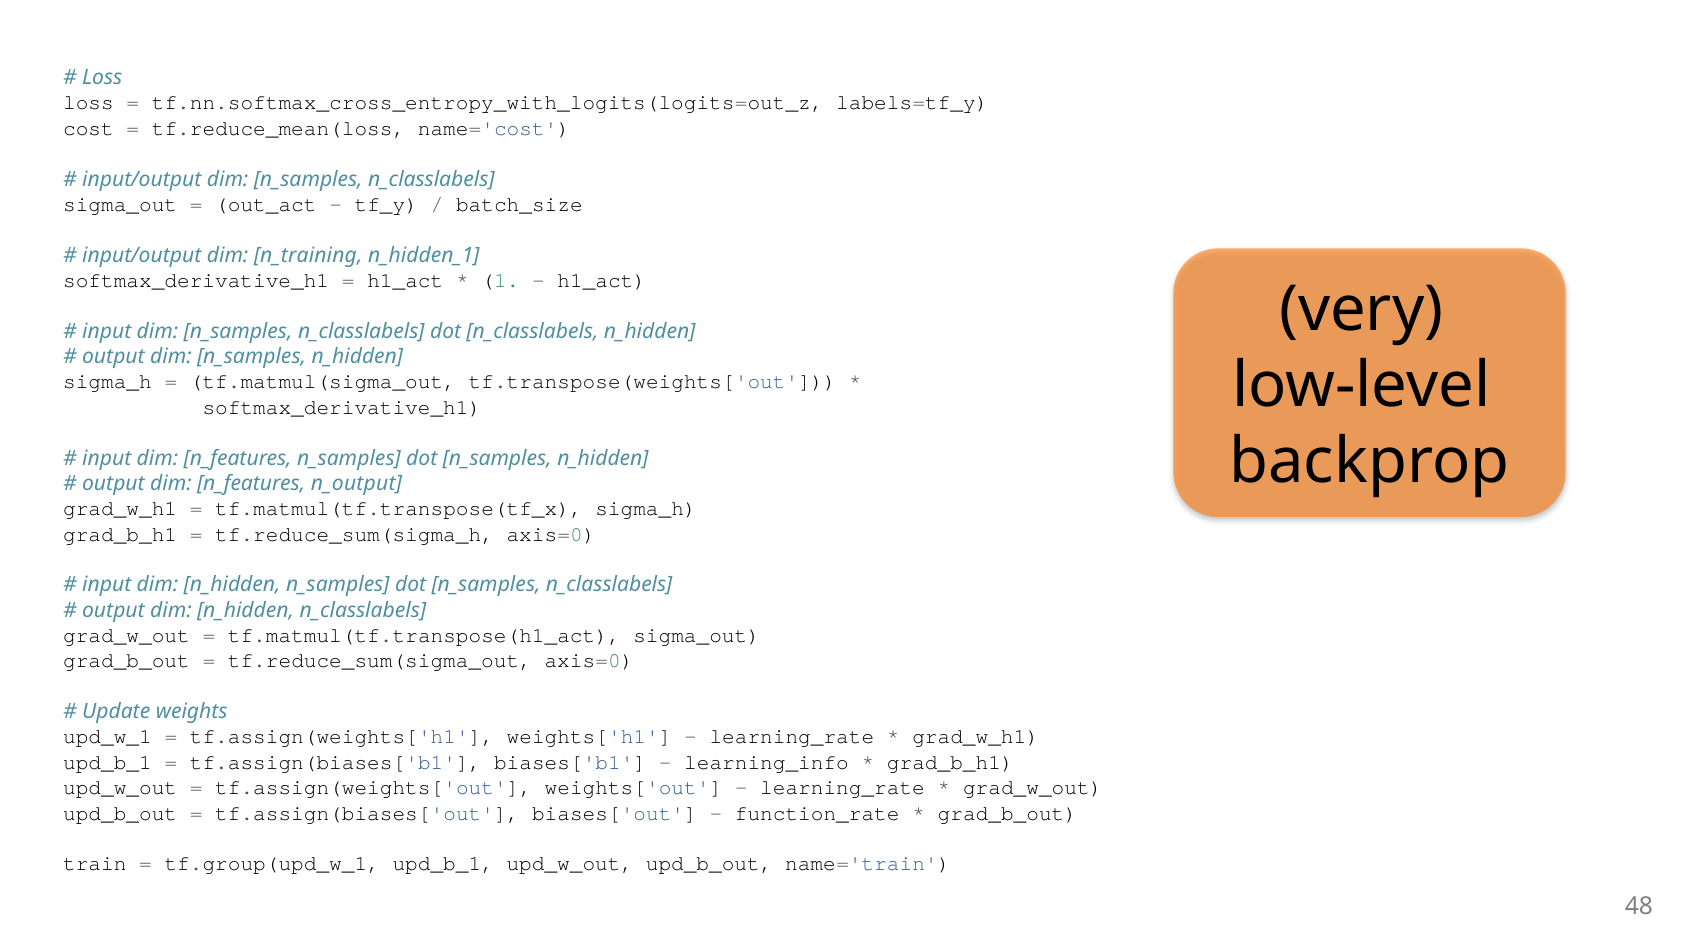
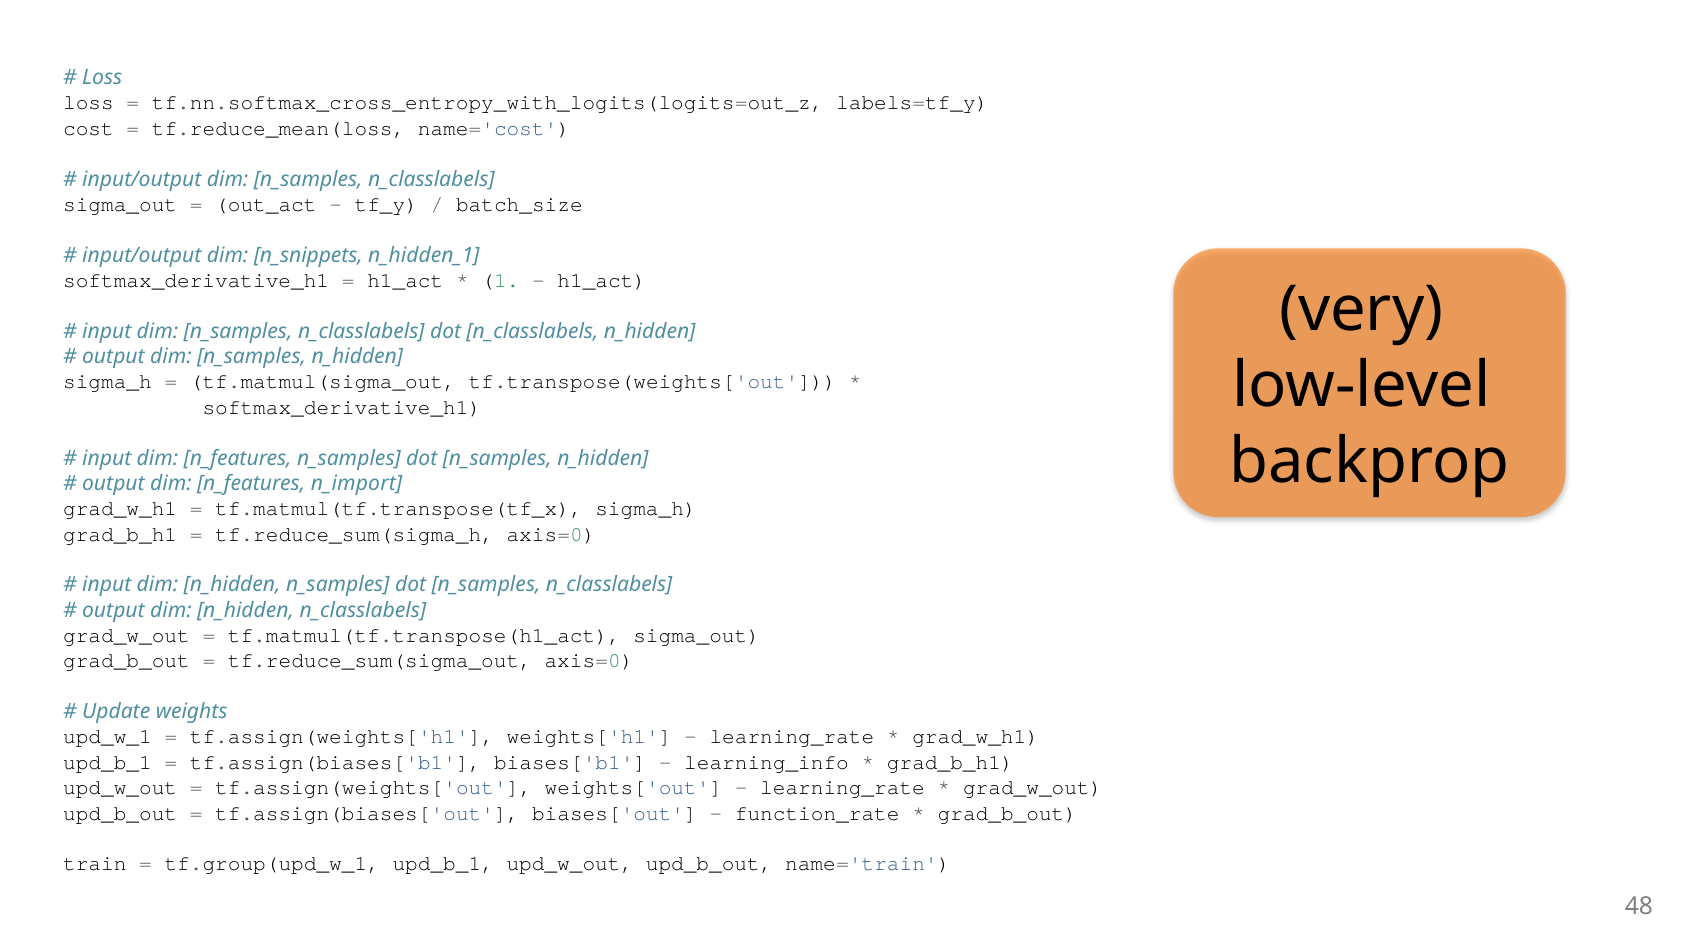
n_training: n_training -> n_snippets
n_output: n_output -> n_import
